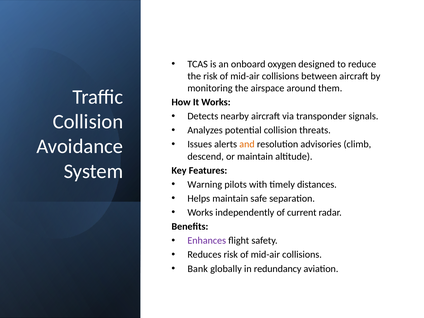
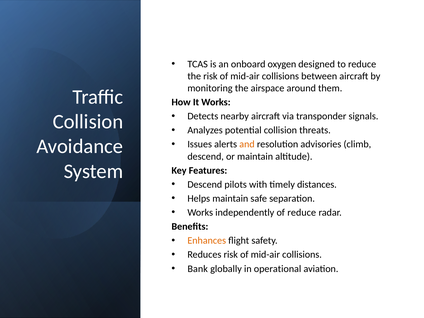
Warning at (205, 184): Warning -> Descend
of current: current -> reduce
Enhances colour: purple -> orange
redundancy: redundancy -> operational
